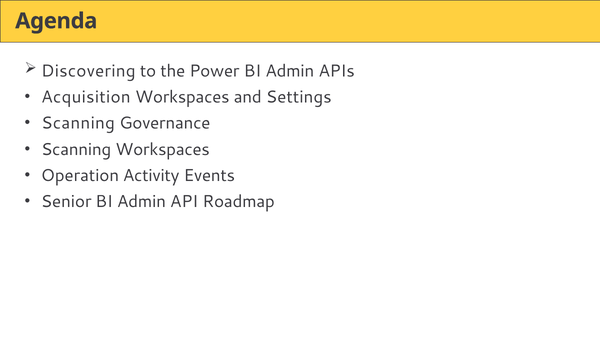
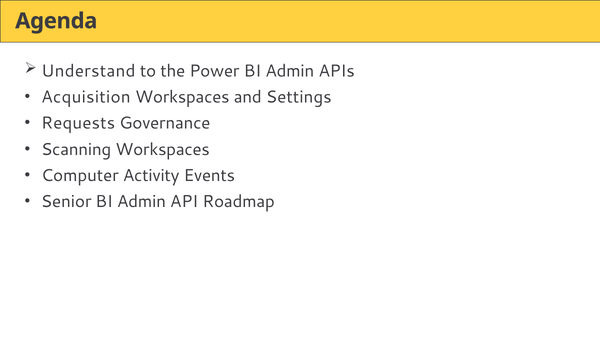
Discovering: Discovering -> Understand
Scanning at (78, 123): Scanning -> Requests
Operation: Operation -> Computer
